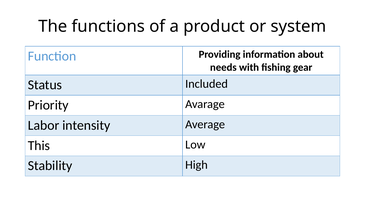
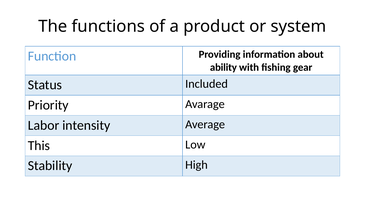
needs: needs -> ability
